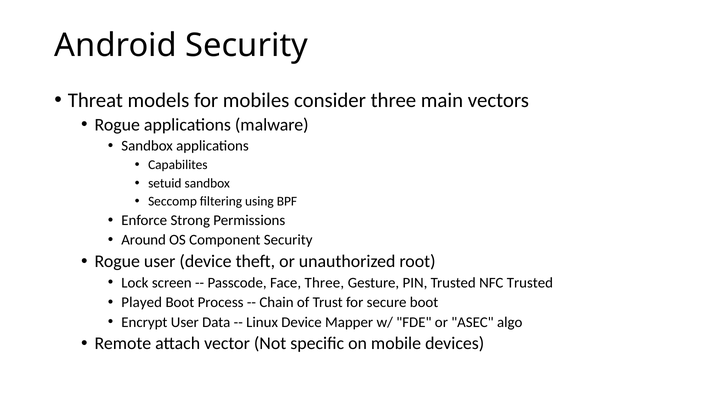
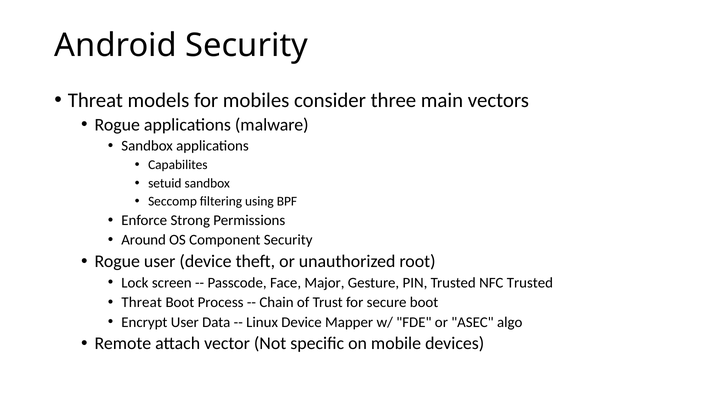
Face Three: Three -> Major
Played at (142, 303): Played -> Threat
